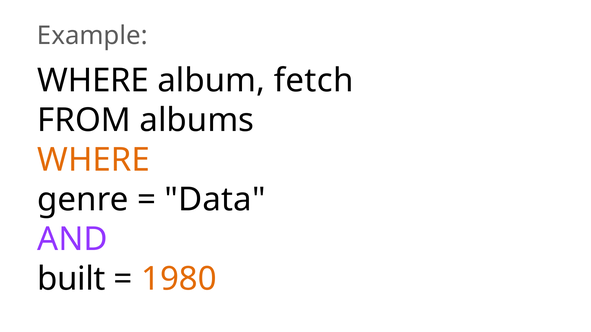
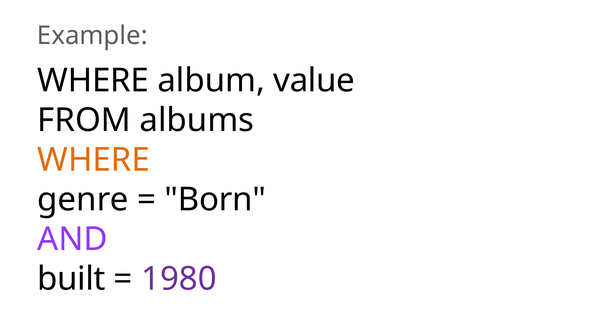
fetch: fetch -> value
Data: Data -> Born
1980 colour: orange -> purple
